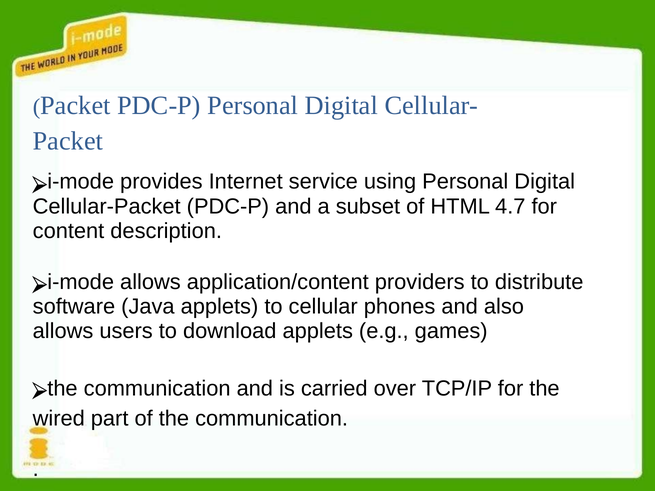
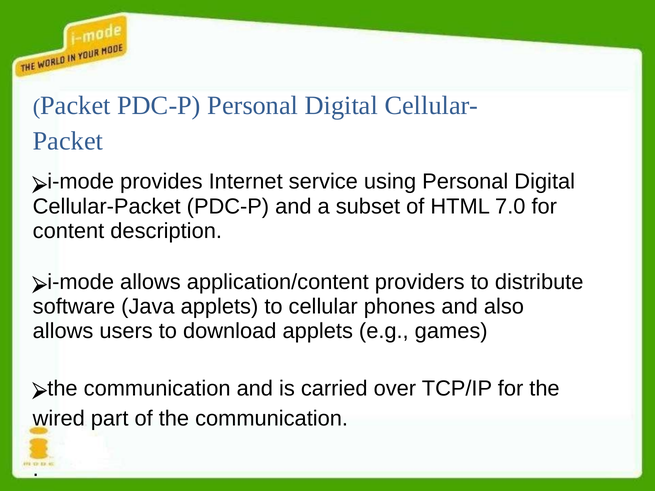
4.7: 4.7 -> 7.0
